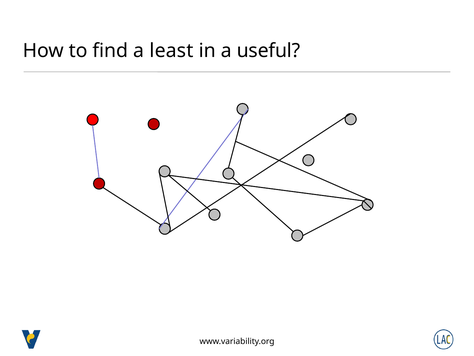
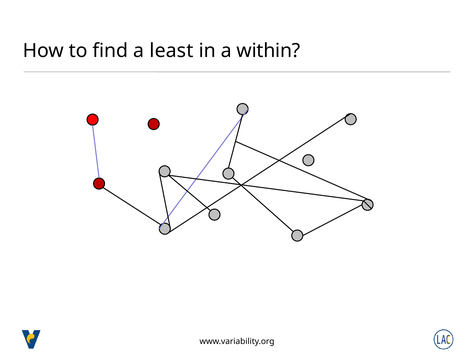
useful: useful -> within
